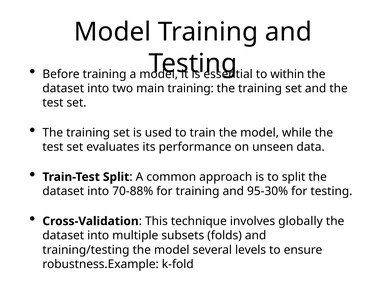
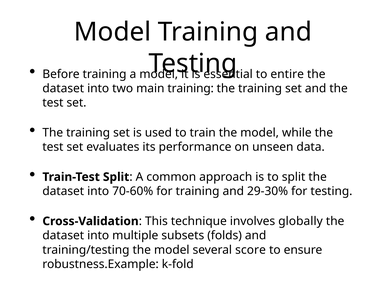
within: within -> entire
70-88%: 70-88% -> 70-60%
95-30%: 95-30% -> 29-30%
levels: levels -> score
